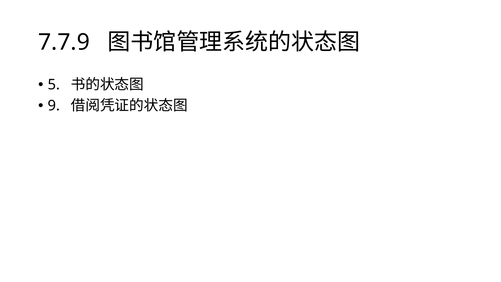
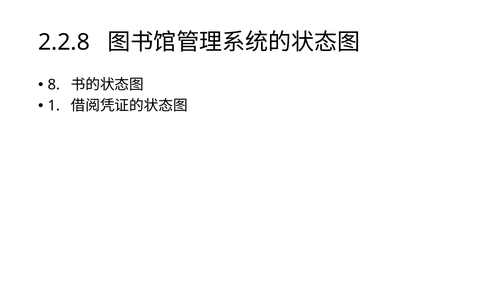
7.7.9: 7.7.9 -> 2.2.8
5: 5 -> 8
9: 9 -> 1
